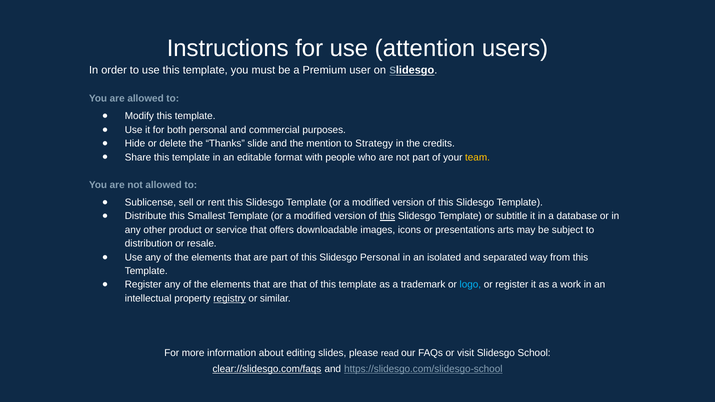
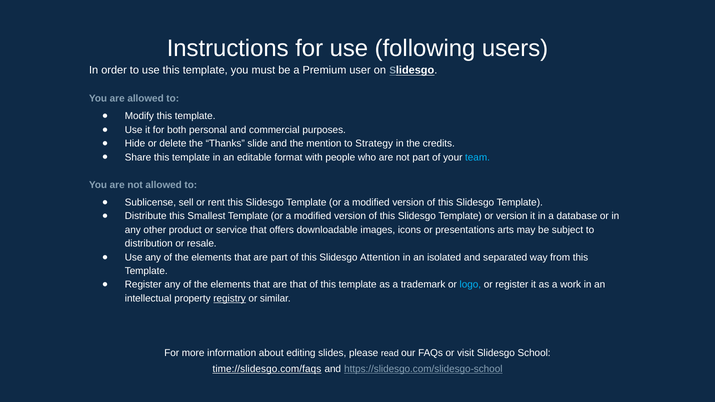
attention: attention -> following
team colour: yellow -> light blue
this at (387, 216) underline: present -> none
or subtitle: subtitle -> version
Slidesgo Personal: Personal -> Attention
clear://slidesgo.com/faqs: clear://slidesgo.com/faqs -> time://slidesgo.com/faqs
